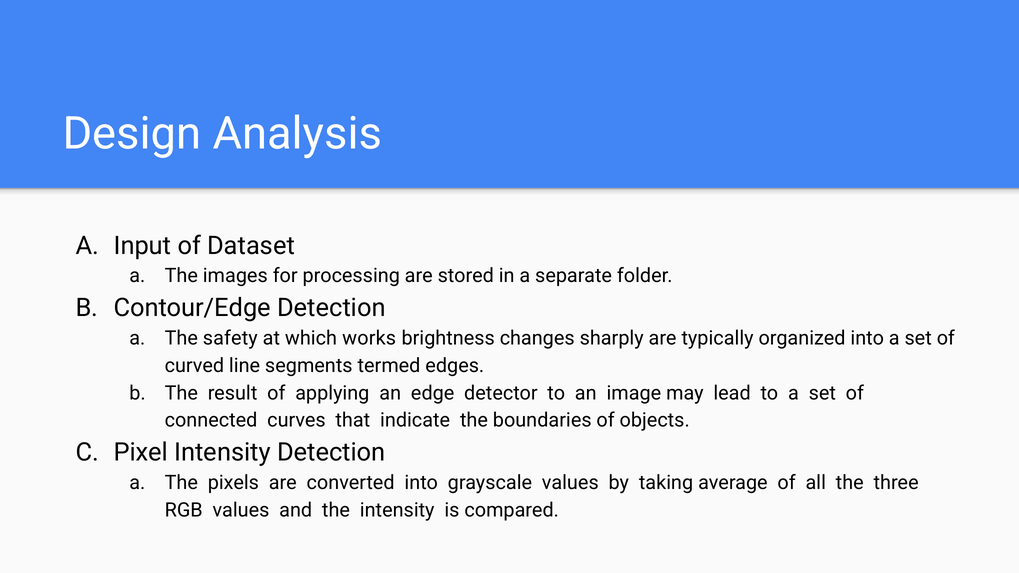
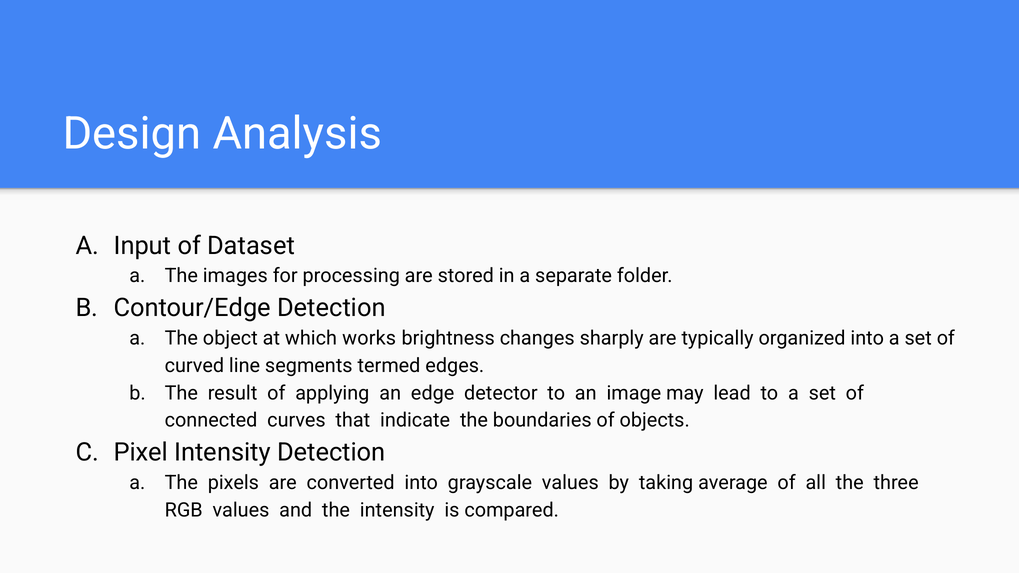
safety: safety -> object
